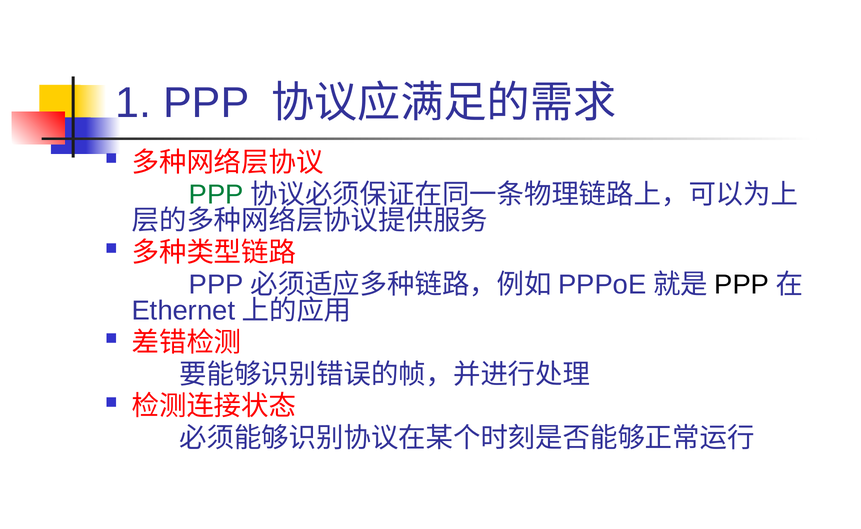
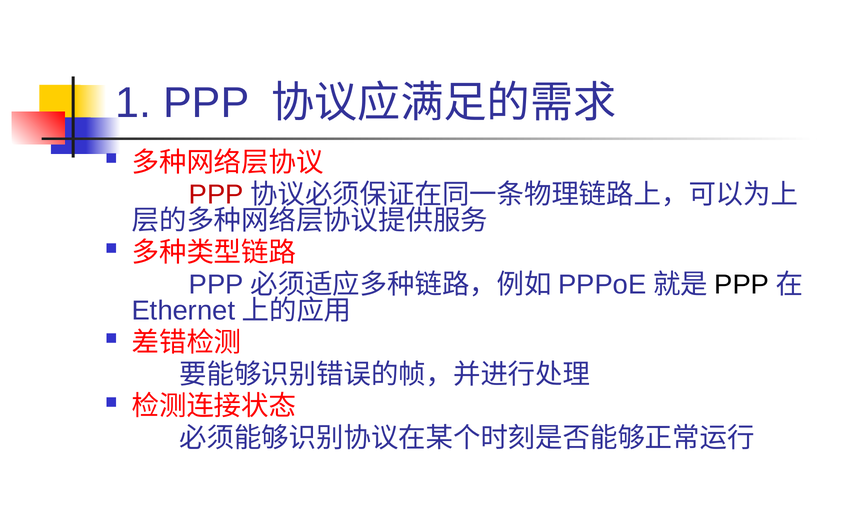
PPP at (216, 194) colour: green -> red
